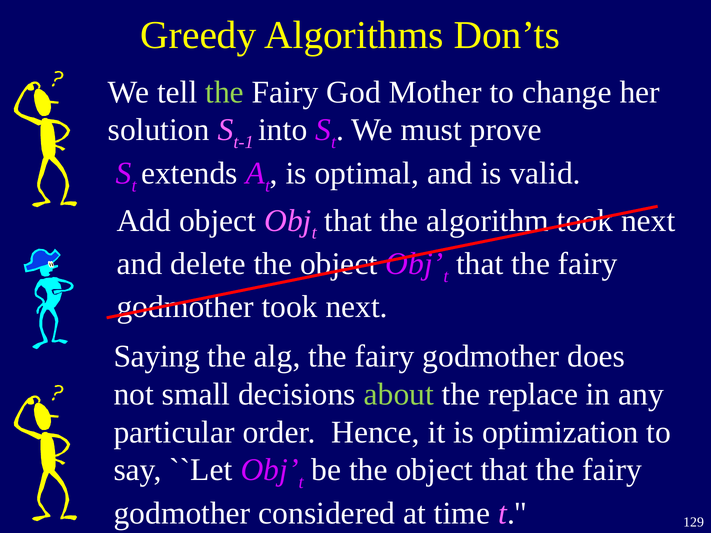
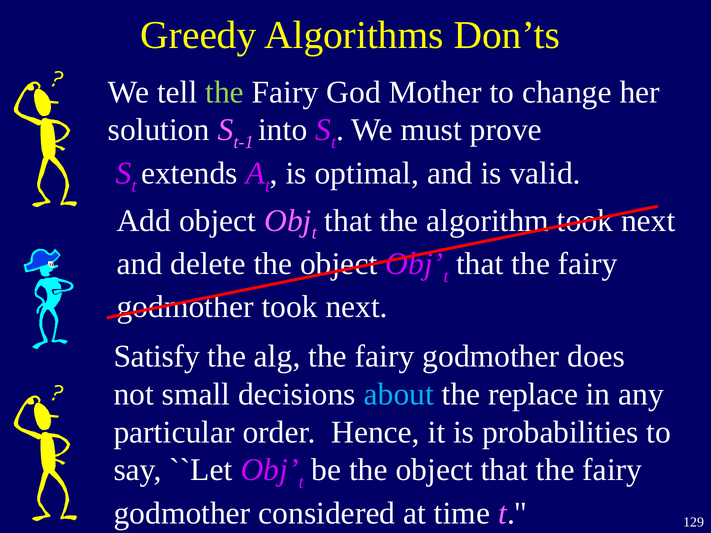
Saying: Saying -> Satisfy
about colour: light green -> light blue
optimization: optimization -> probabilities
